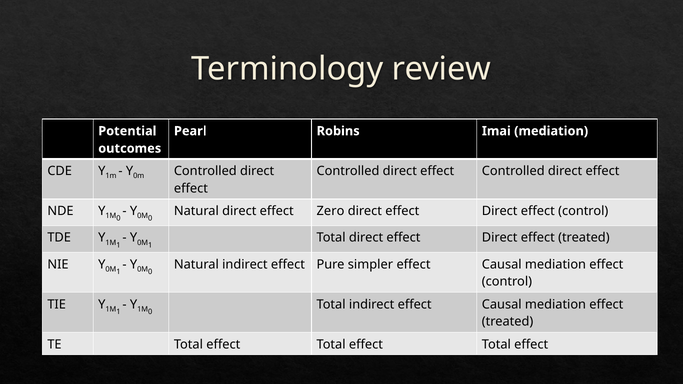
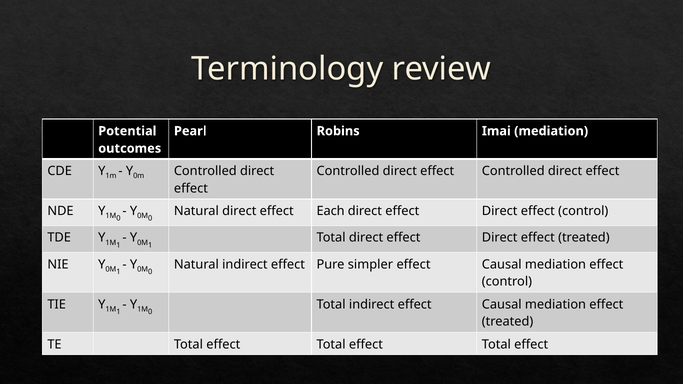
Zero: Zero -> Each
